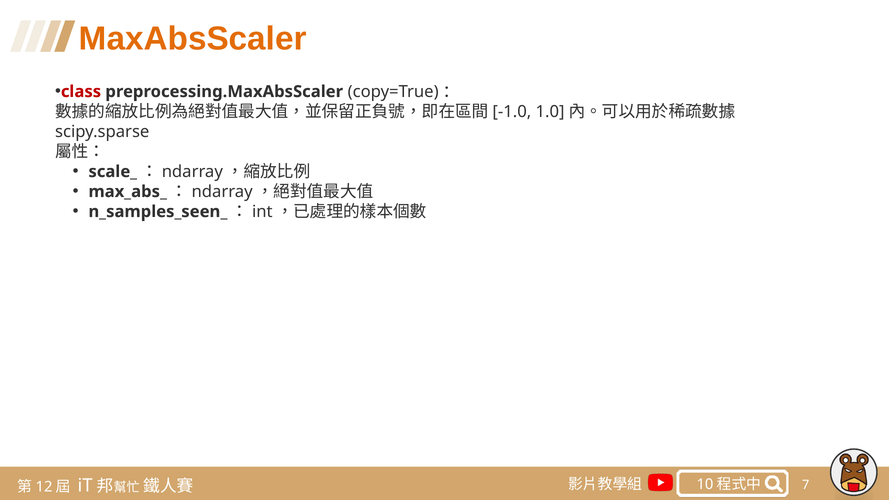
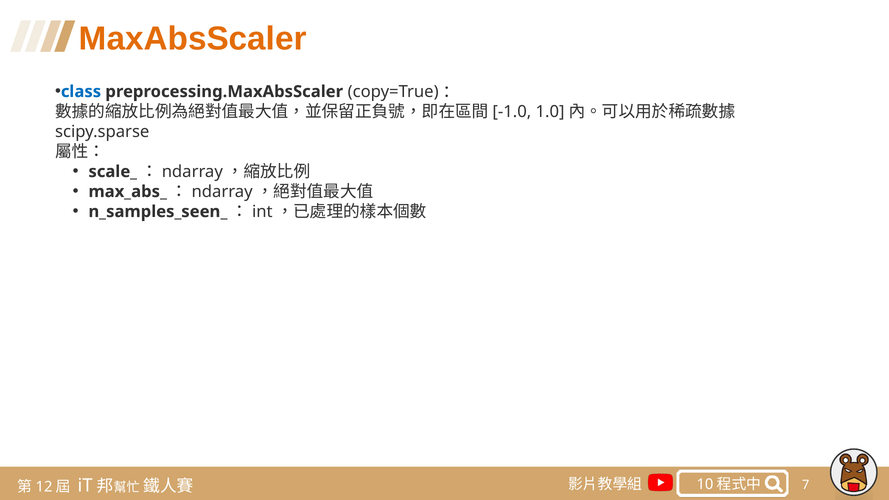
class colour: red -> blue
